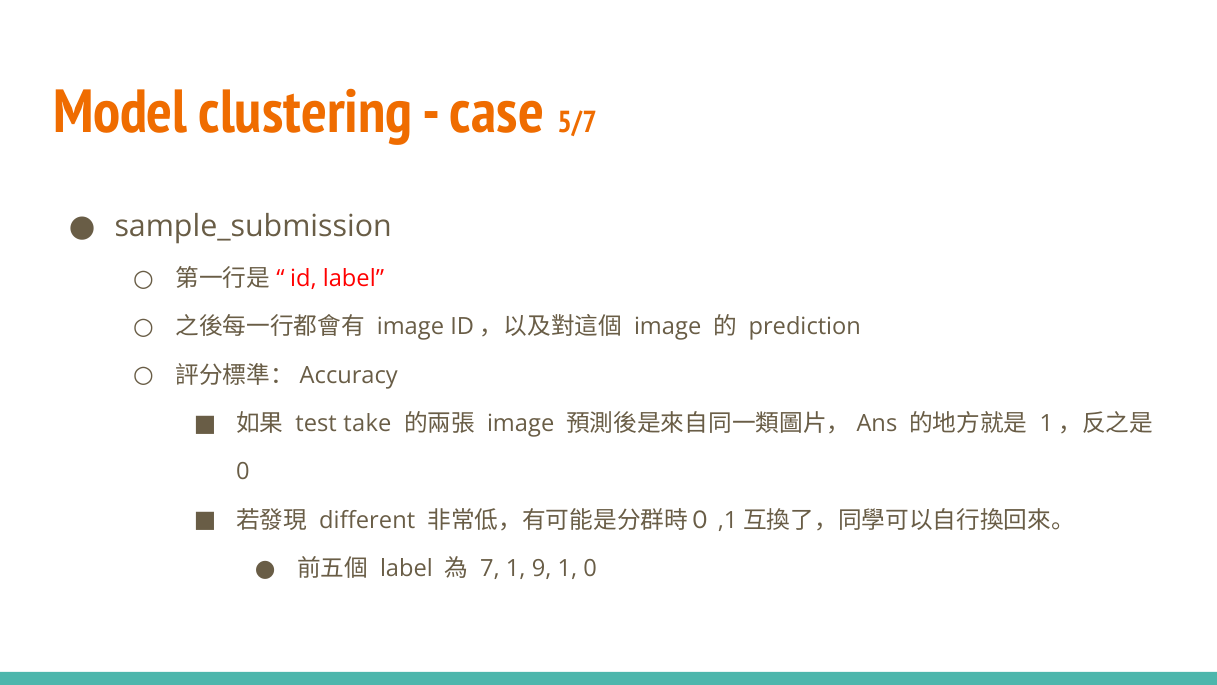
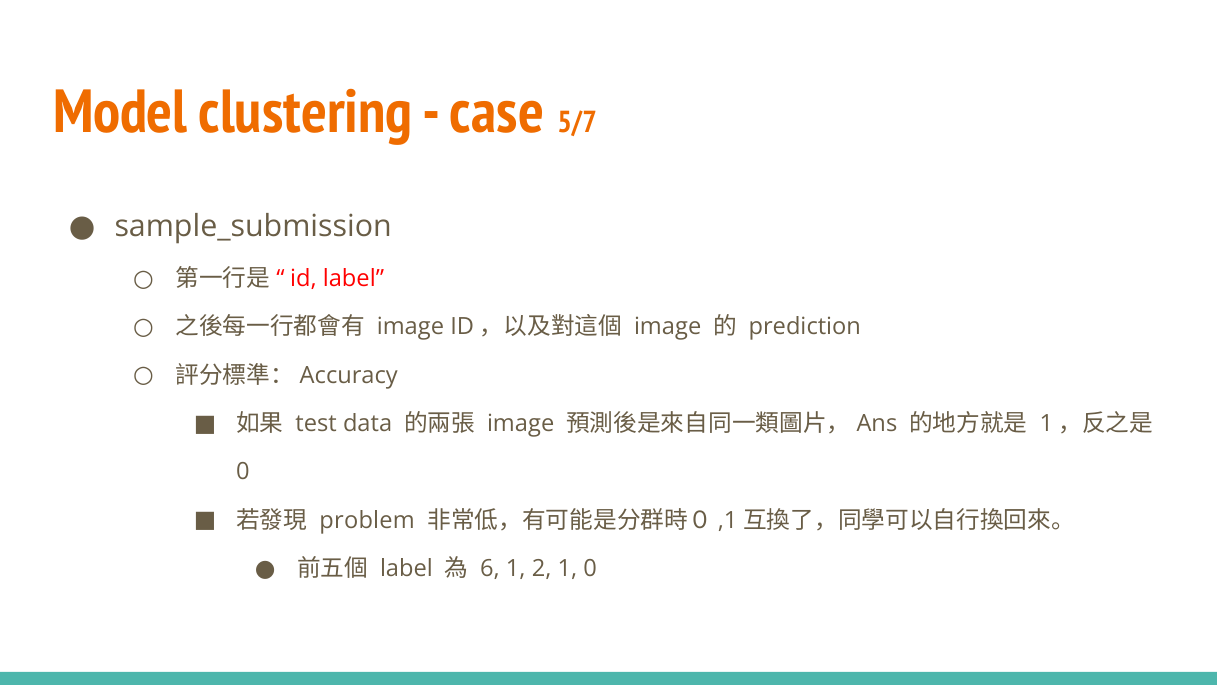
take: take -> data
different: different -> problem
7: 7 -> 6
9: 9 -> 2
